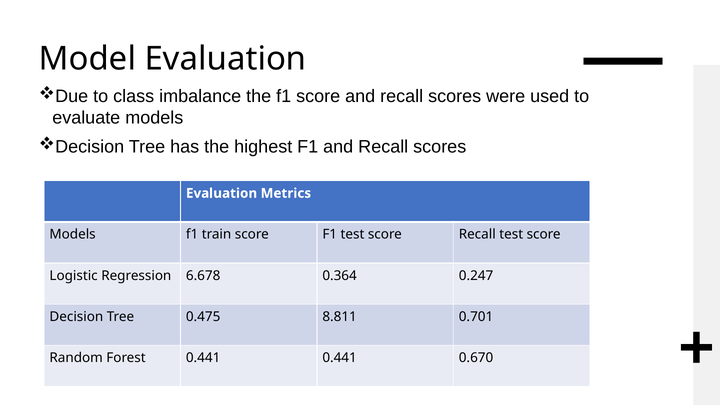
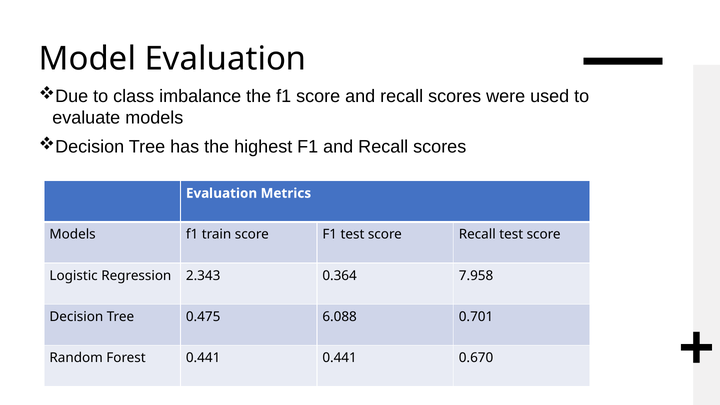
6.678: 6.678 -> 2.343
0.247: 0.247 -> 7.958
8.811: 8.811 -> 6.088
